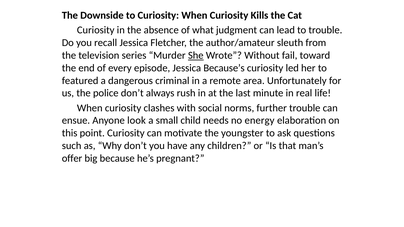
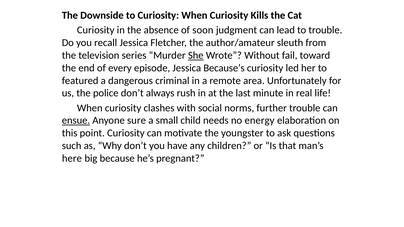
what: what -> soon
ensue underline: none -> present
look: look -> sure
offer: offer -> here
